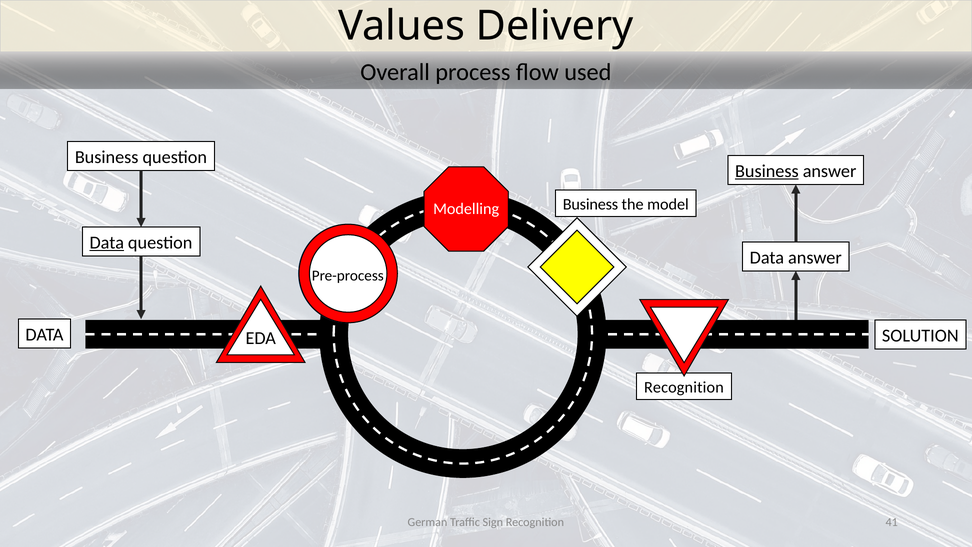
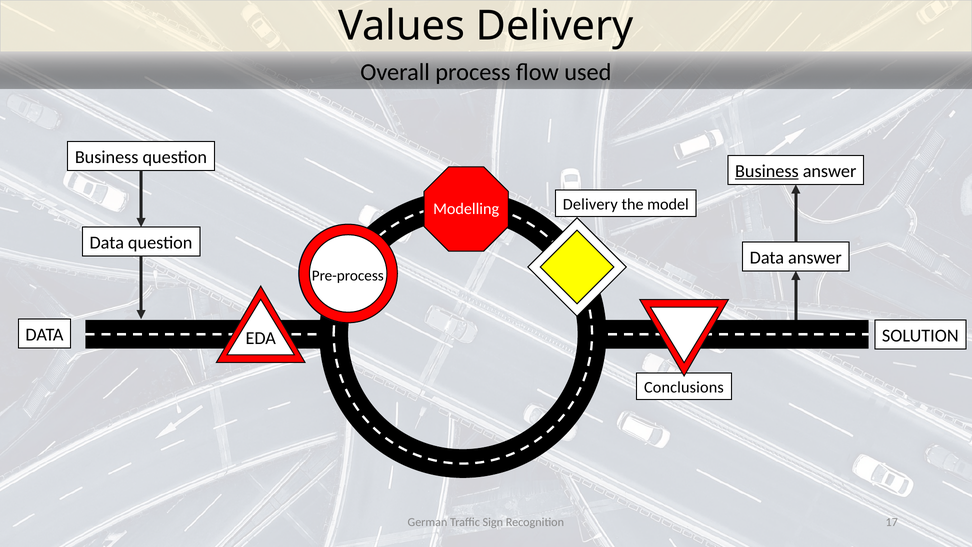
Business at (590, 204): Business -> Delivery
Data at (107, 243) underline: present -> none
Recognition at (684, 387): Recognition -> Conclusions
41: 41 -> 17
